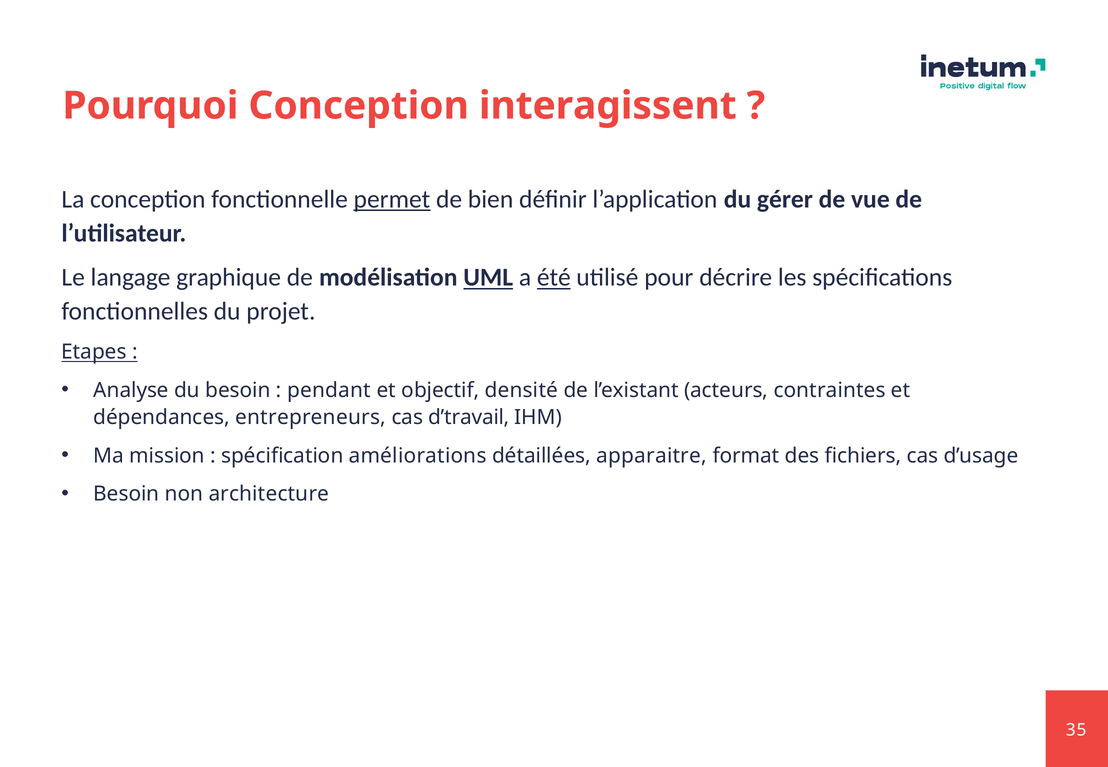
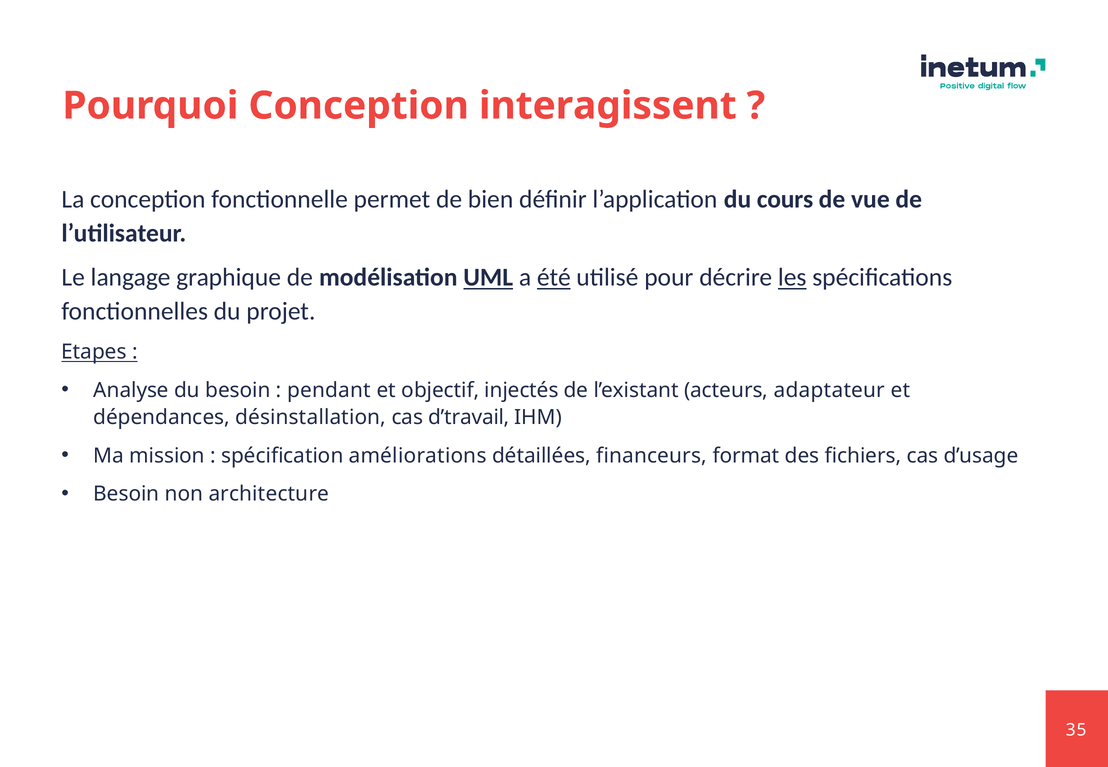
permet underline: present -> none
gérer: gérer -> cours
les underline: none -> present
densité: densité -> injectés
contraintes: contraintes -> adaptateur
entrepreneurs: entrepreneurs -> désinstallation
apparaitre: apparaitre -> financeurs
